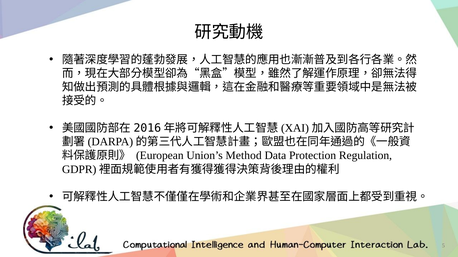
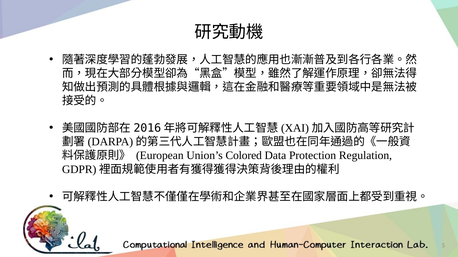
Method: Method -> Colored
